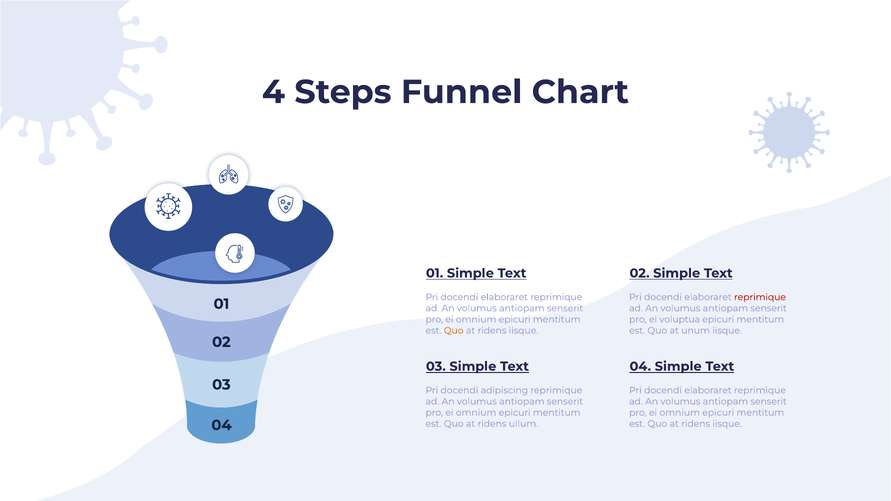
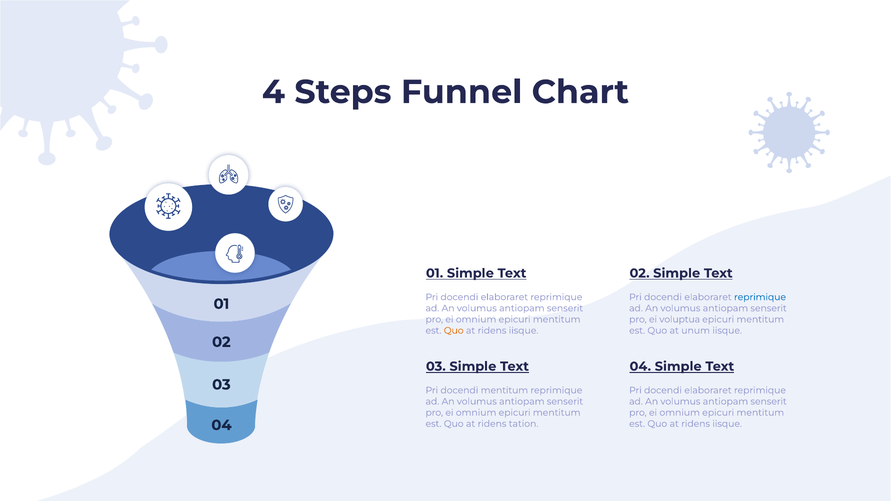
reprimique at (760, 297) colour: red -> blue
docendi adipiscing: adipiscing -> mentitum
ullum: ullum -> tation
